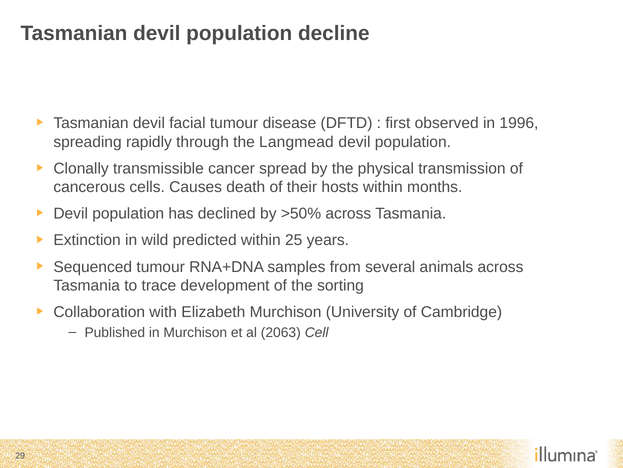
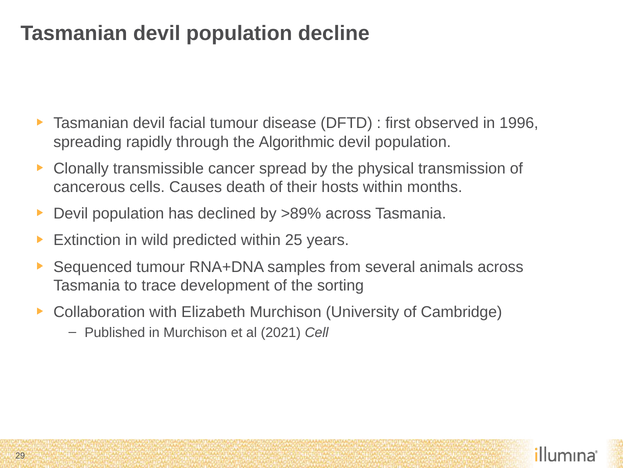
Langmead: Langmead -> Algorithmic
>50%: >50% -> >89%
2063: 2063 -> 2021
